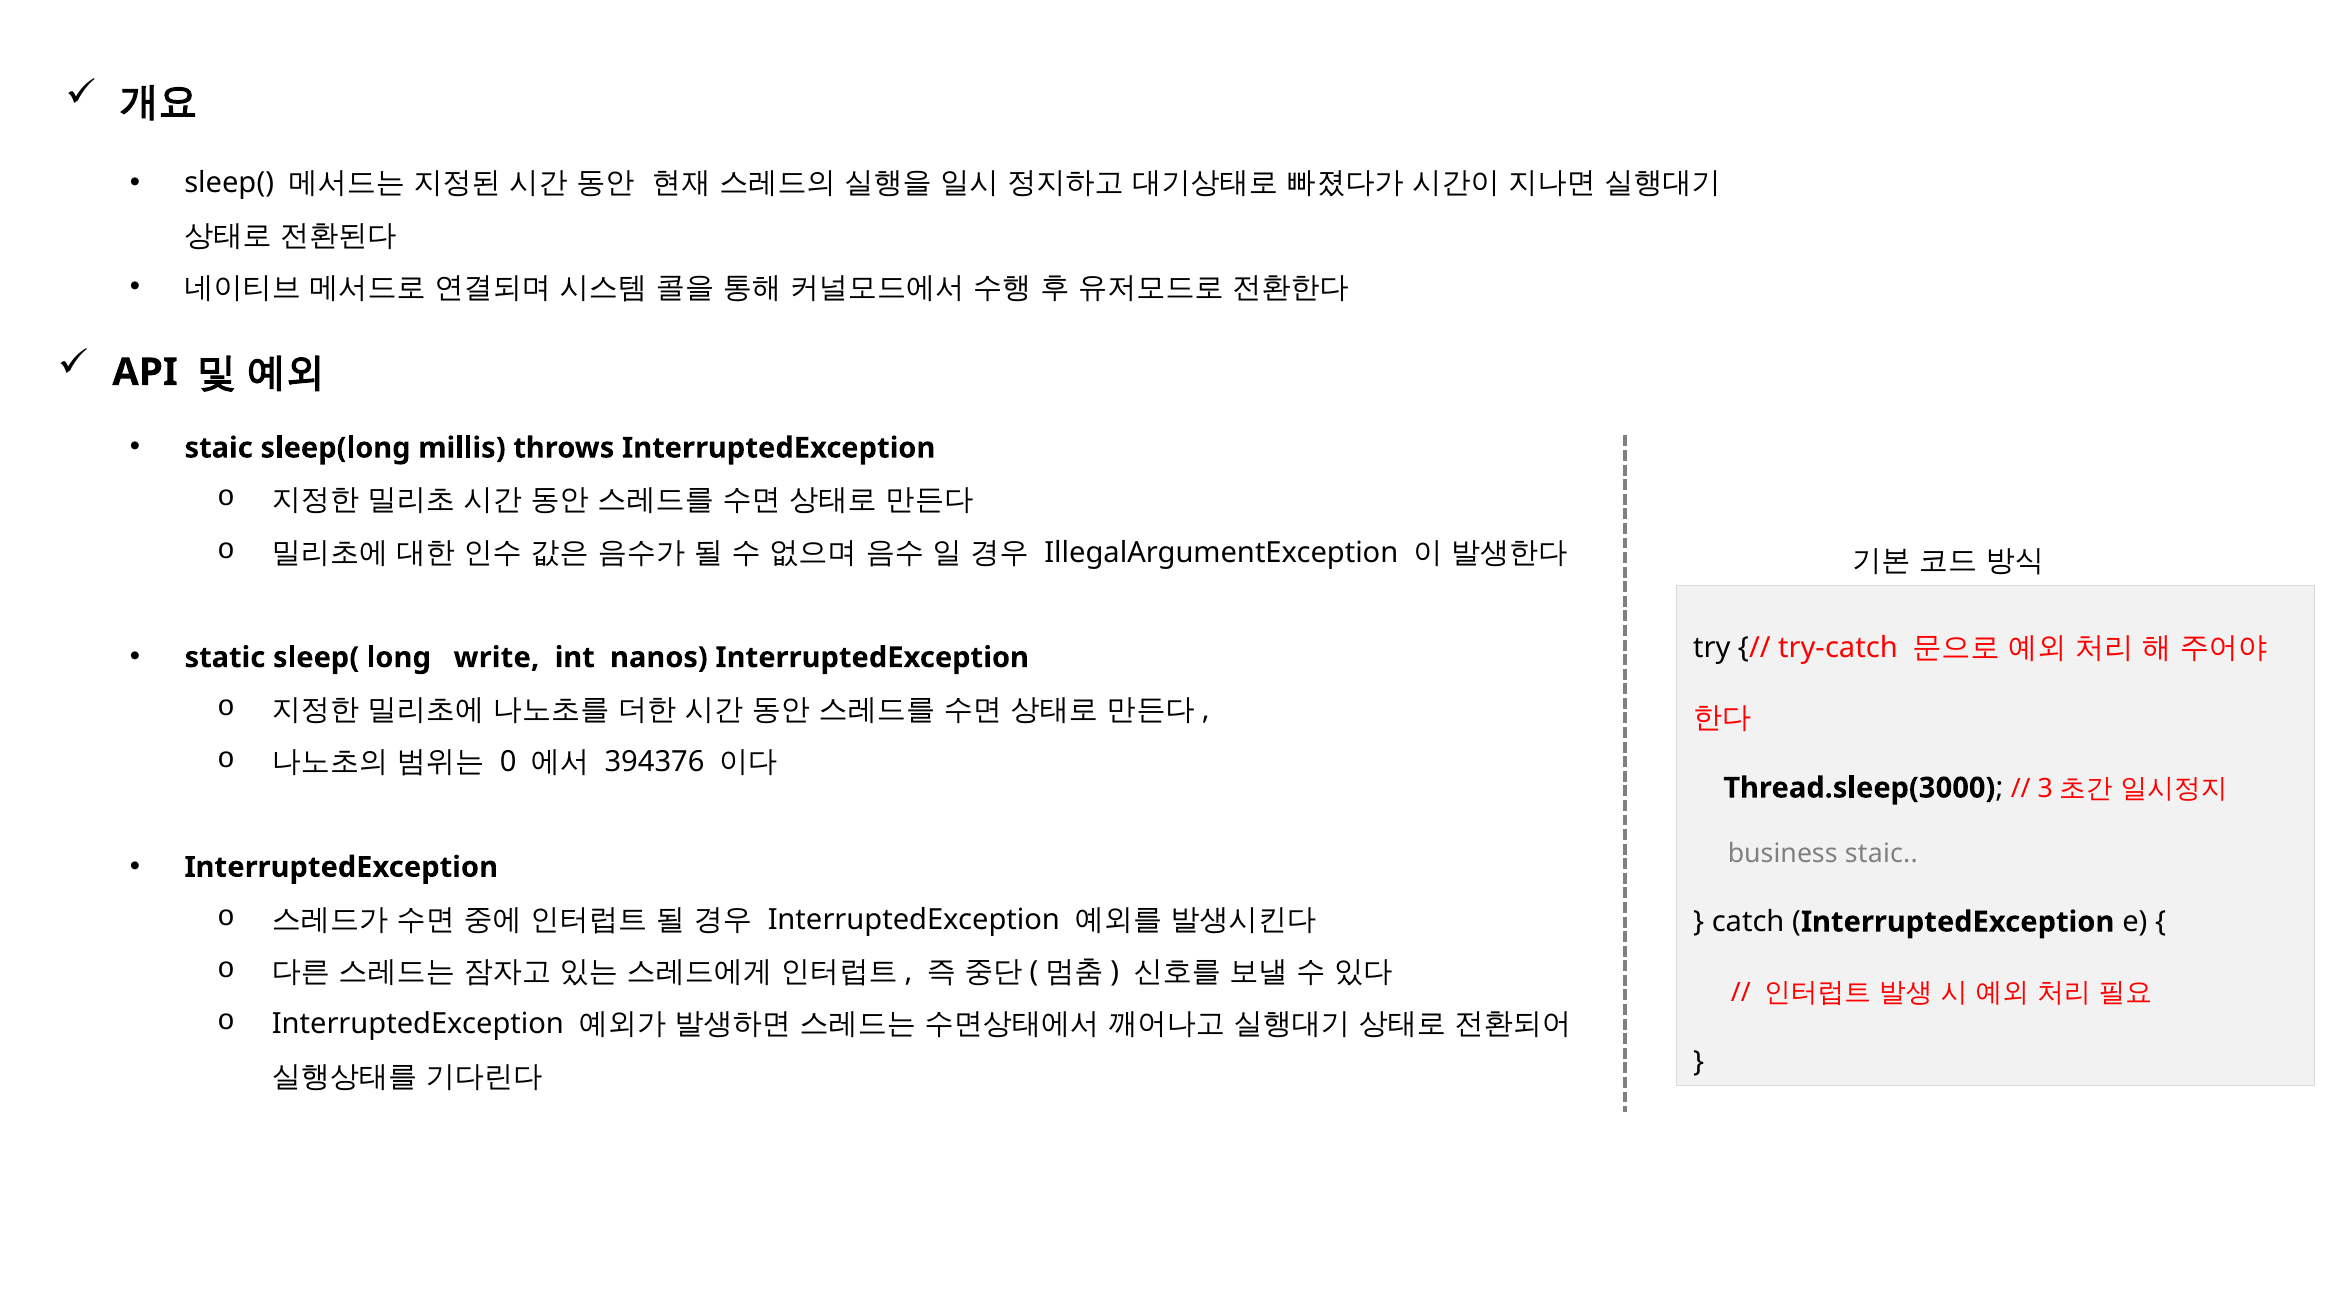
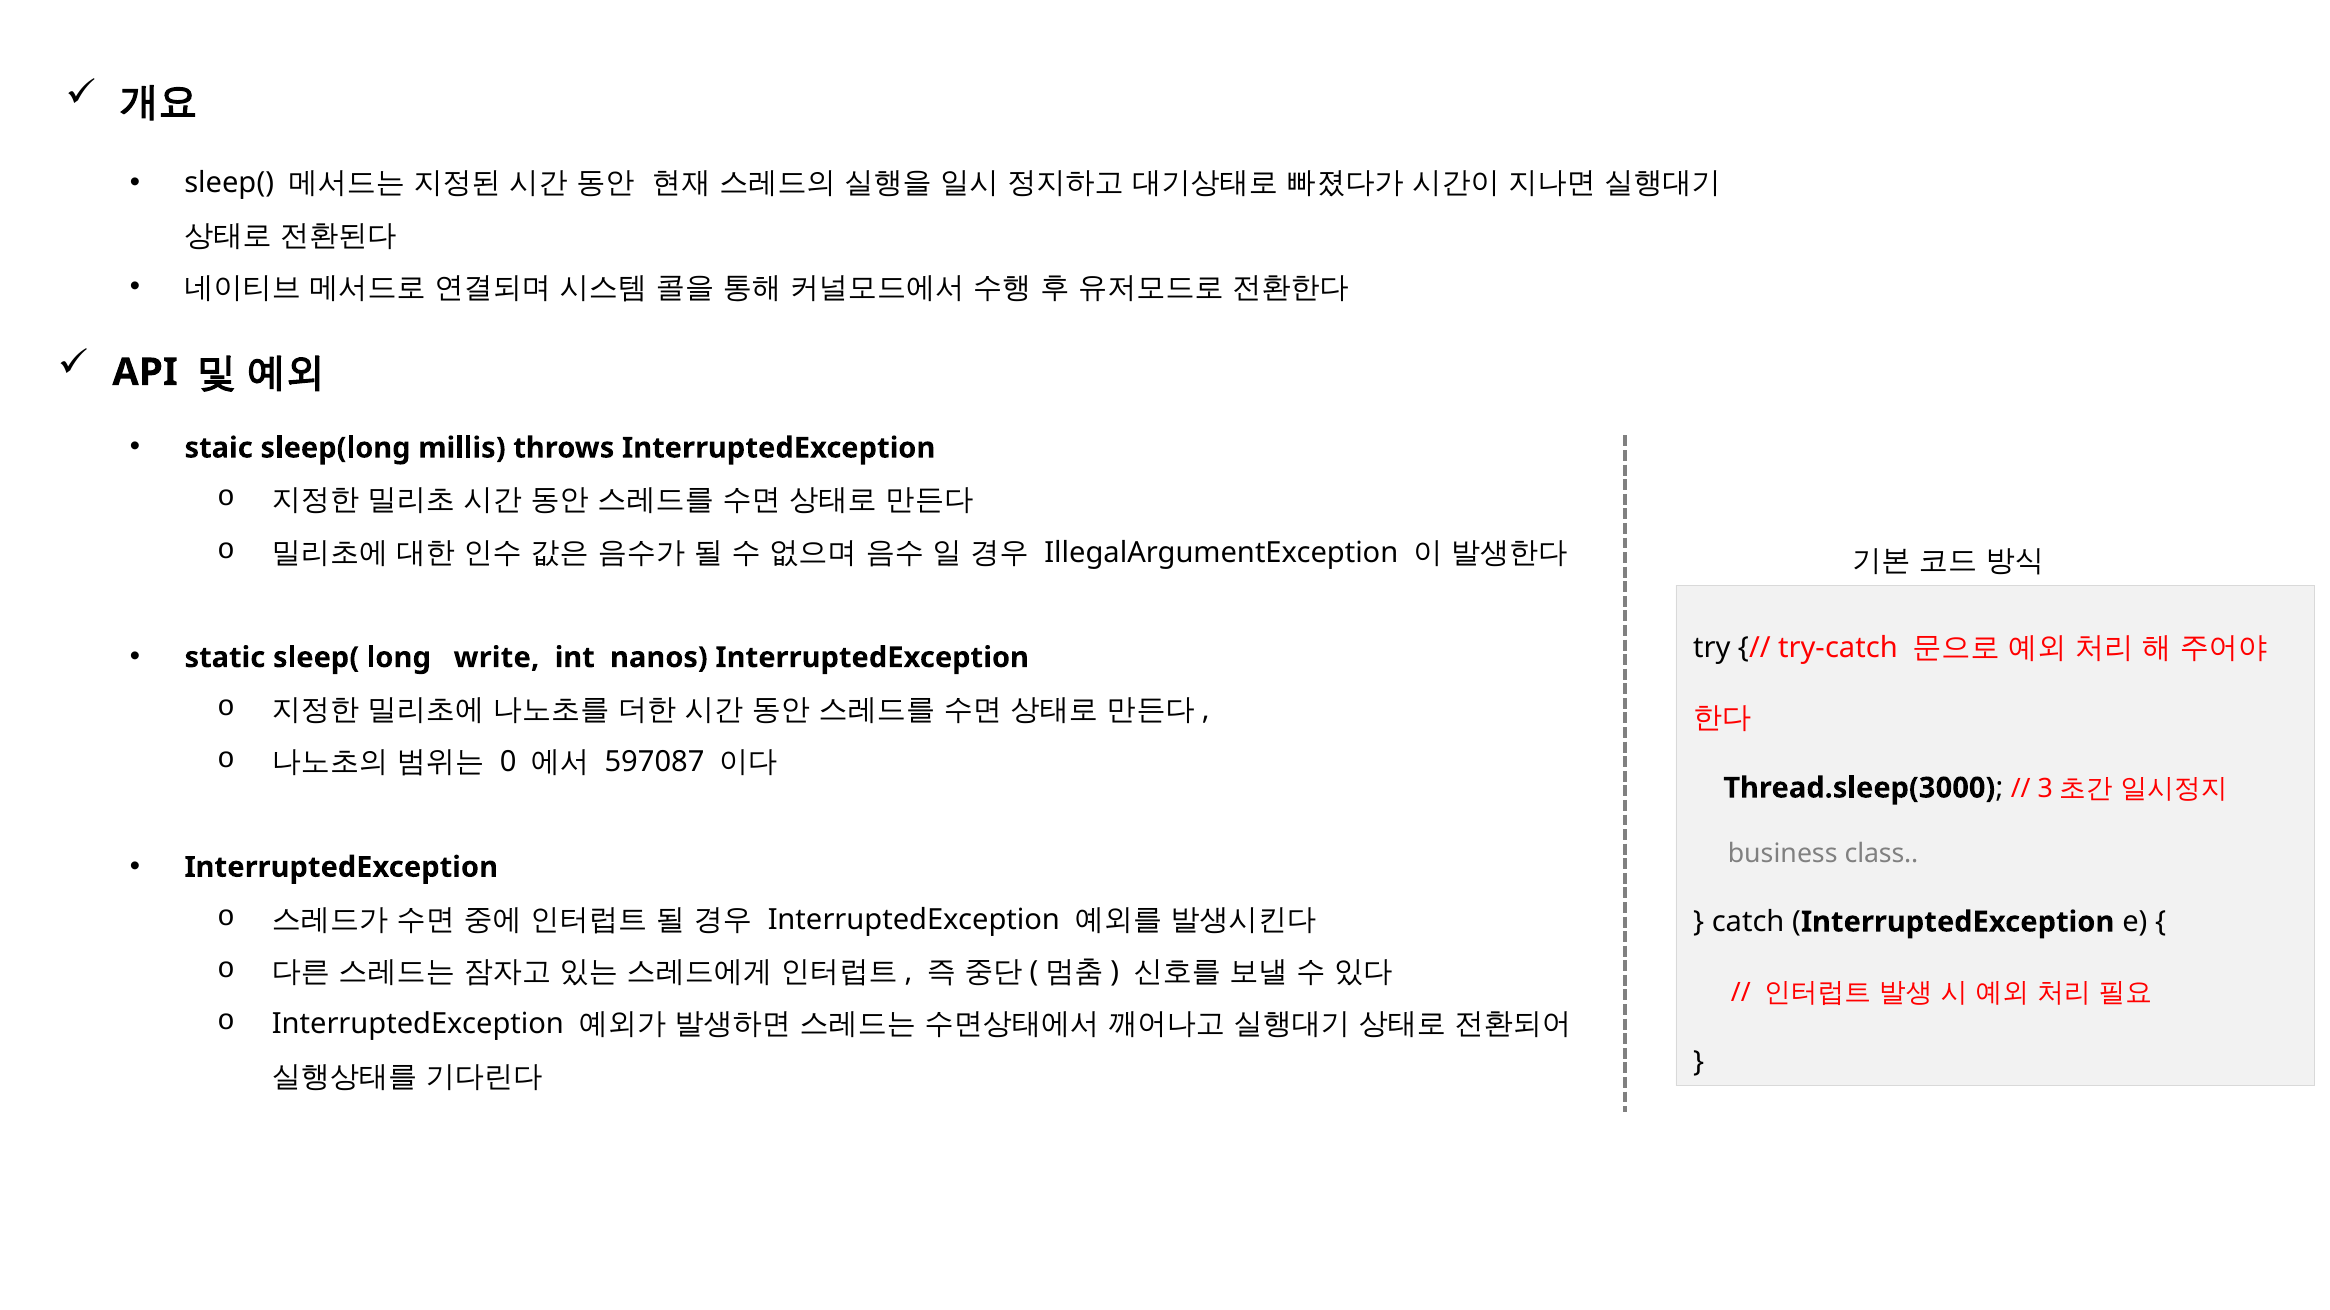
394376: 394376 -> 597087
business staic: staic -> class
